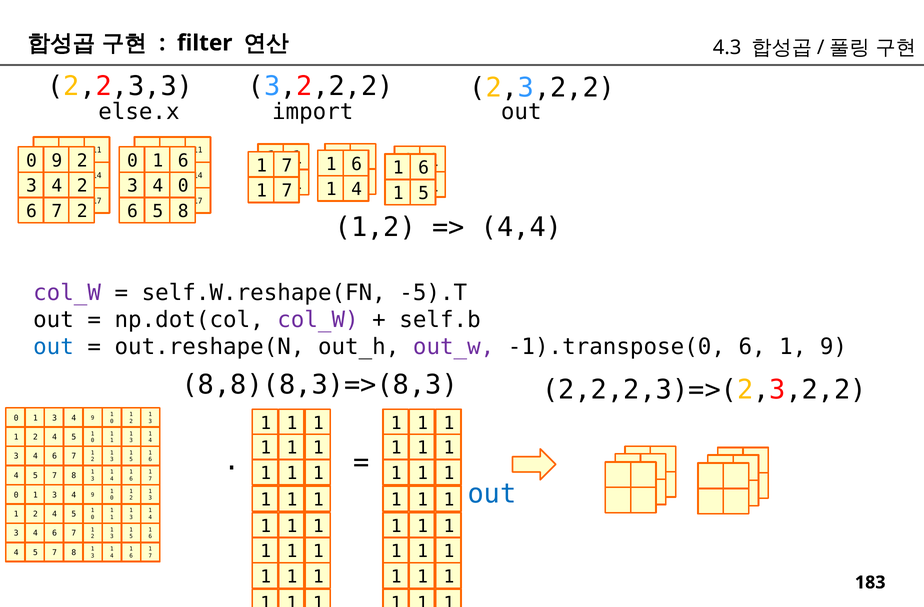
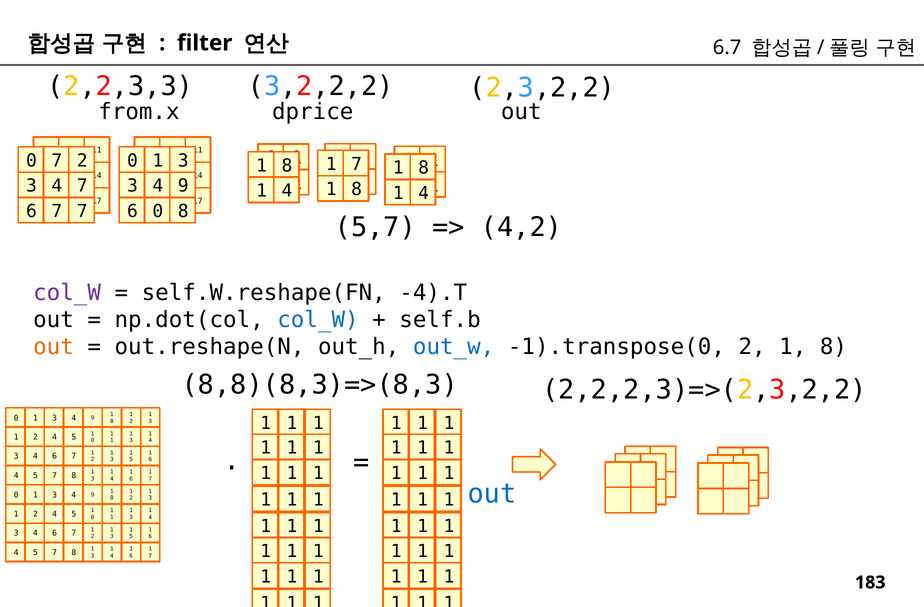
4.3: 4.3 -> 6.7
else.x: else.x -> from.x
import: import -> dprice
0 9: 9 -> 7
6 at (183, 161): 6 -> 3
6 at (357, 164): 6 -> 7
7 at (287, 166): 7 -> 8
6 at (424, 168): 6 -> 8
4 2: 2 -> 7
4 0: 0 -> 9
4 at (357, 190): 4 -> 8
7 at (287, 191): 7 -> 4
5 at (424, 193): 5 -> 4
7 2: 2 -> 7
6 5: 5 -> 0
1,2: 1,2 -> 5,7
4,4: 4,4 -> 4,2
-5).T: -5).T -> -4).T
col_W at (318, 320) colour: purple -> blue
out at (53, 347) colour: blue -> orange
out_w colour: purple -> blue
-1).transpose(0 6: 6 -> 2
9 at (833, 347): 9 -> 8
